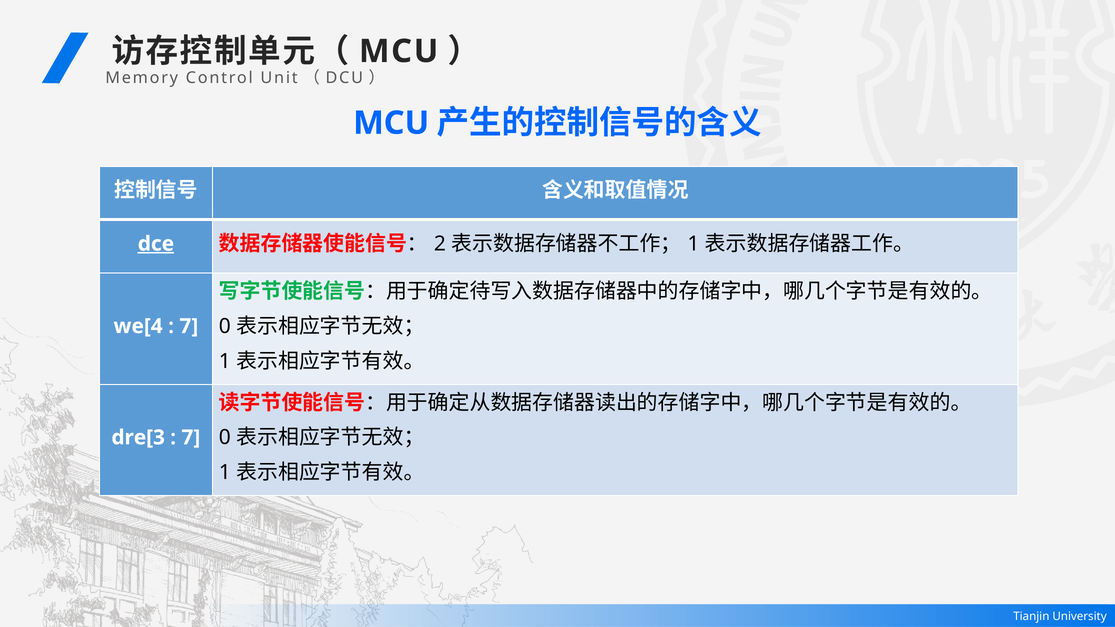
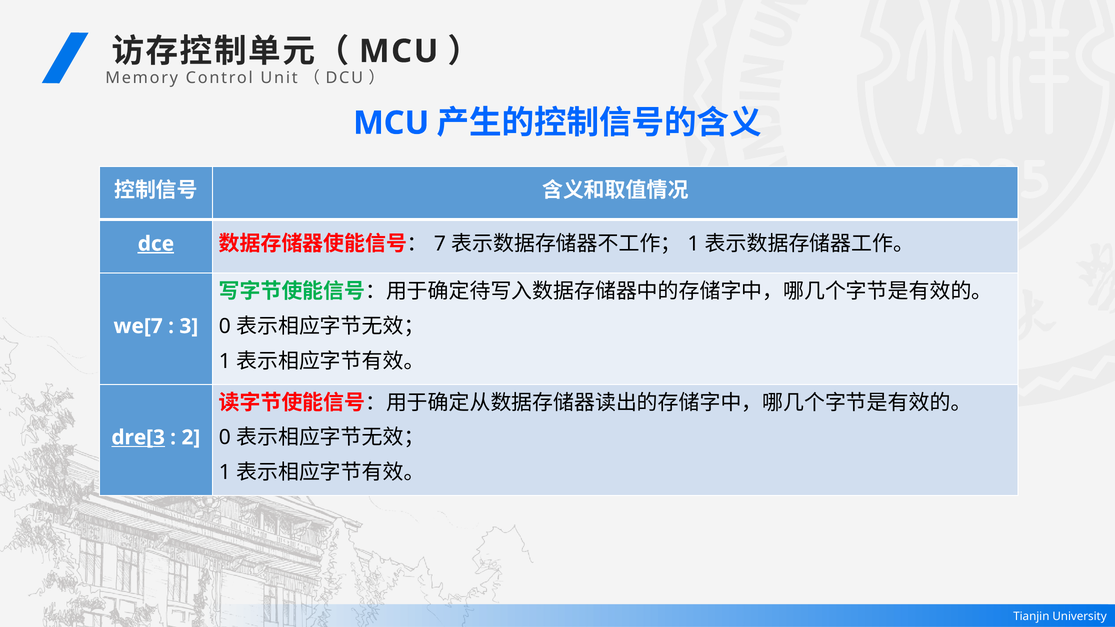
2: 2 -> 7
we[4: we[4 -> we[7
7 at (189, 326): 7 -> 3
dre[3 underline: none -> present
7 at (191, 438): 7 -> 2
